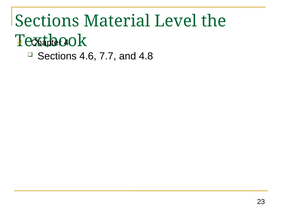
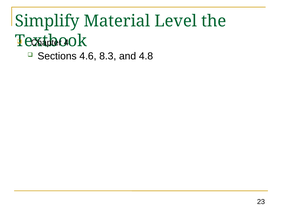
Sections at (47, 21): Sections -> Simplify
7.7: 7.7 -> 8.3
